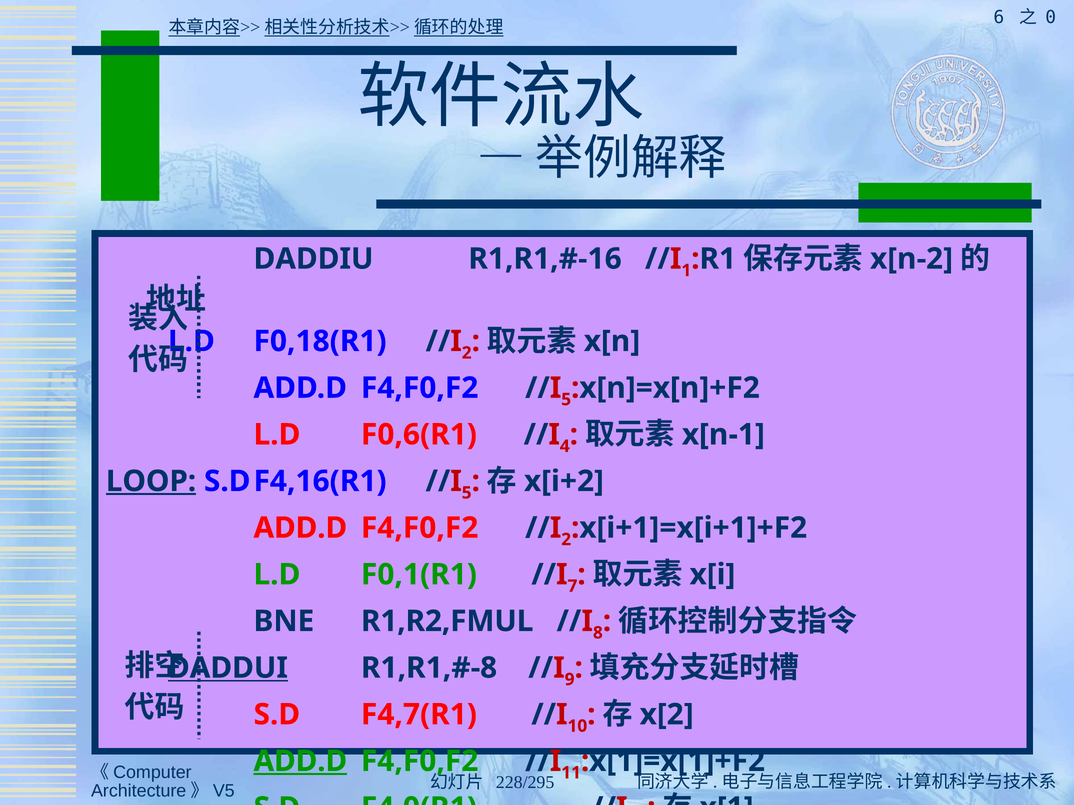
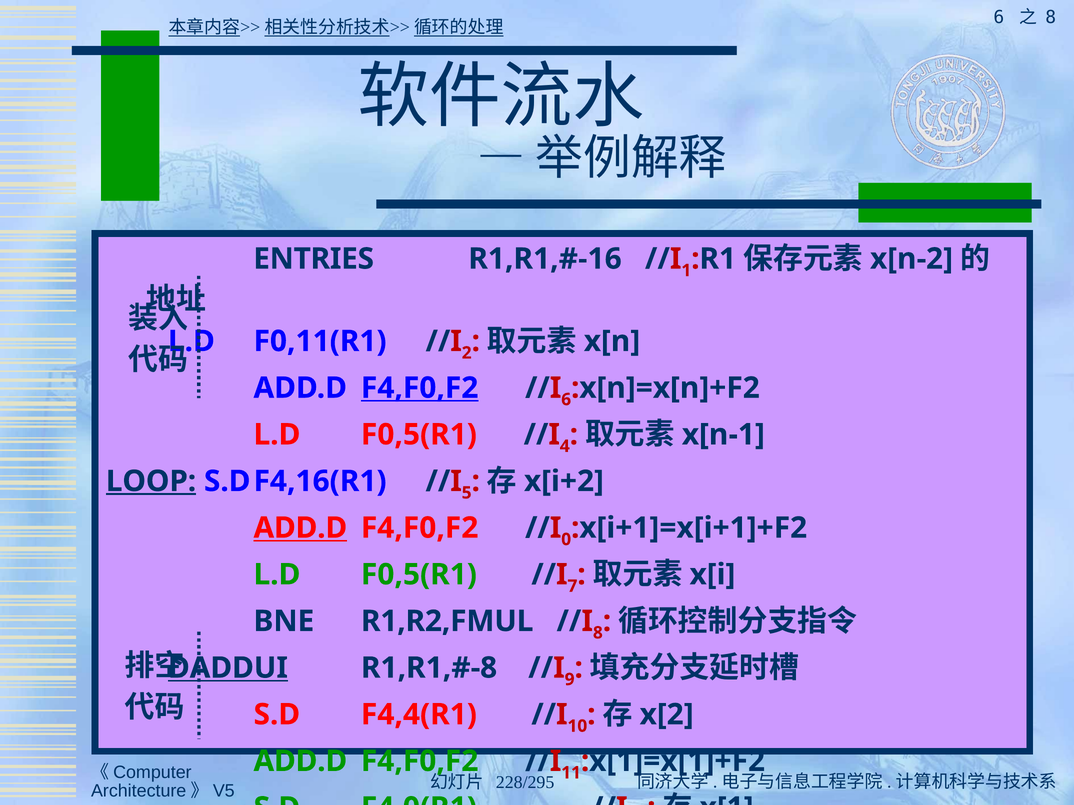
0 at (1051, 17): 0 -> 8
DADDIU: DADDIU -> ENTRIES
F0,18(R1: F0,18(R1 -> F0,11(R1
F4,F0,F2 at (420, 388) underline: none -> present
5 at (566, 400): 5 -> 6
F0,6(R1 at (419, 435): F0,6(R1 -> F0,5(R1
ADD.D at (300, 528) underline: none -> present
2 at (566, 540): 2 -> 0
F0,1(R1 at (419, 575): F0,1(R1 -> F0,5(R1
F4,7(R1: F4,7(R1 -> F4,4(R1
ADD.D at (300, 762) underline: present -> none
